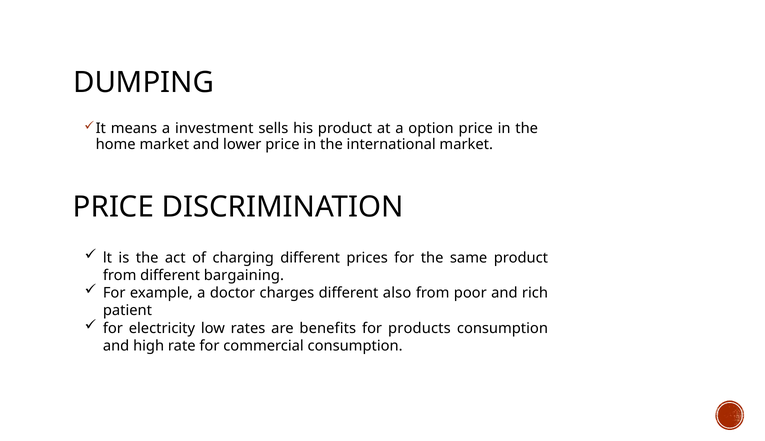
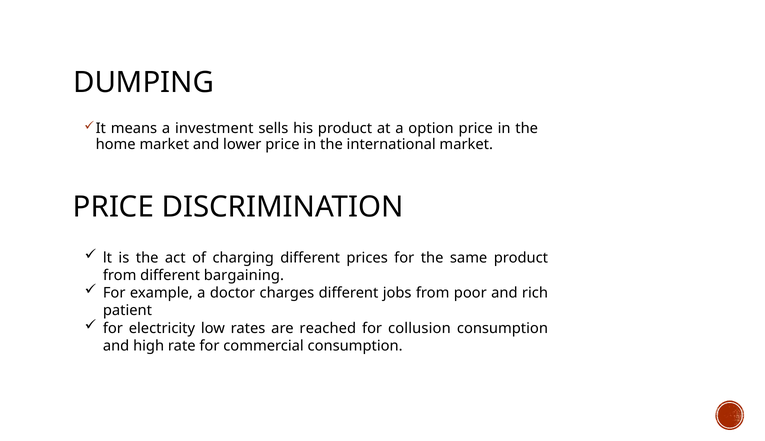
also: also -> jobs
benefits: benefits -> reached
products: products -> collusion
